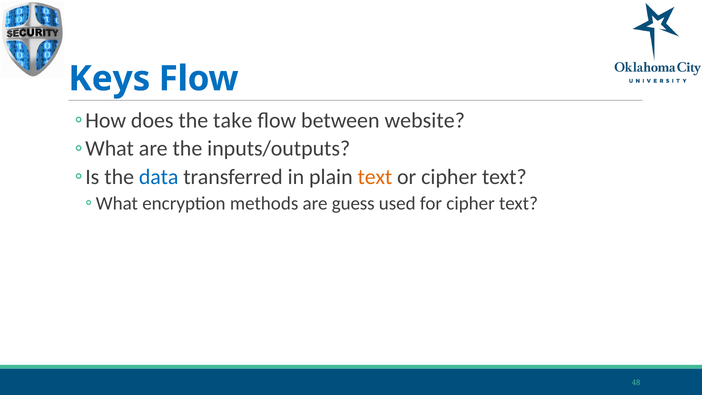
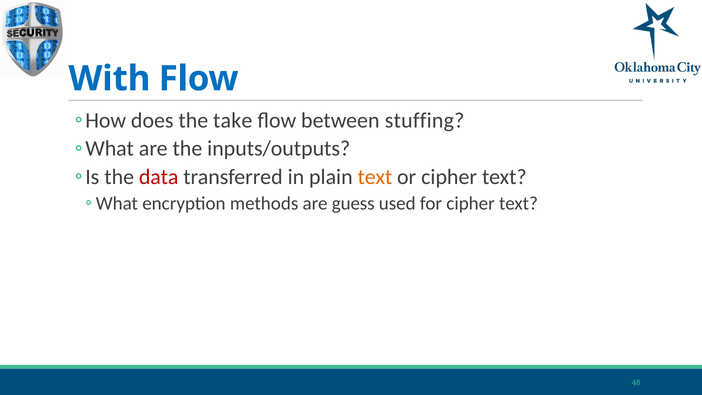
Keys: Keys -> With
website: website -> stuffing
data colour: blue -> red
